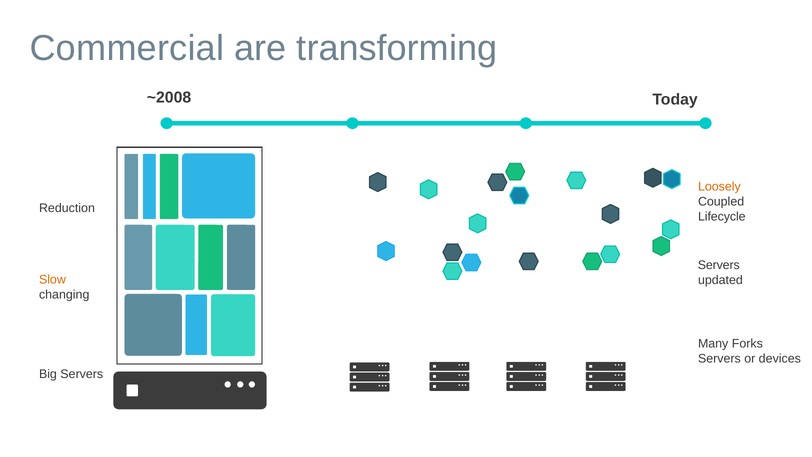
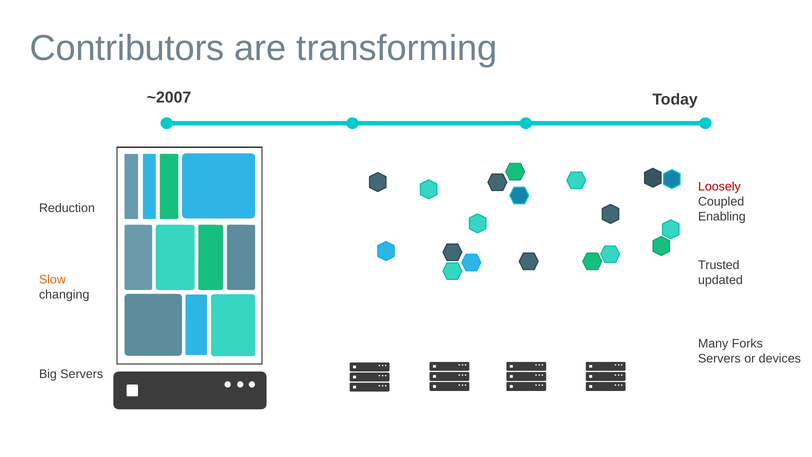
Commercial: Commercial -> Contributors
~2008: ~2008 -> ~2007
Loosely colour: orange -> red
Lifecycle: Lifecycle -> Enabling
Servers at (719, 265): Servers -> Trusted
